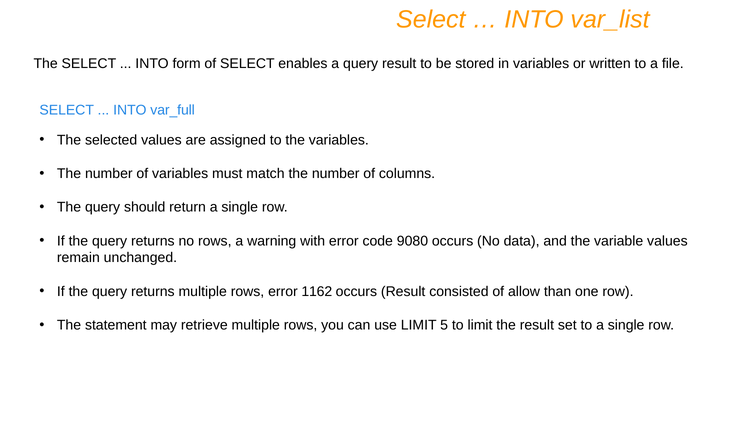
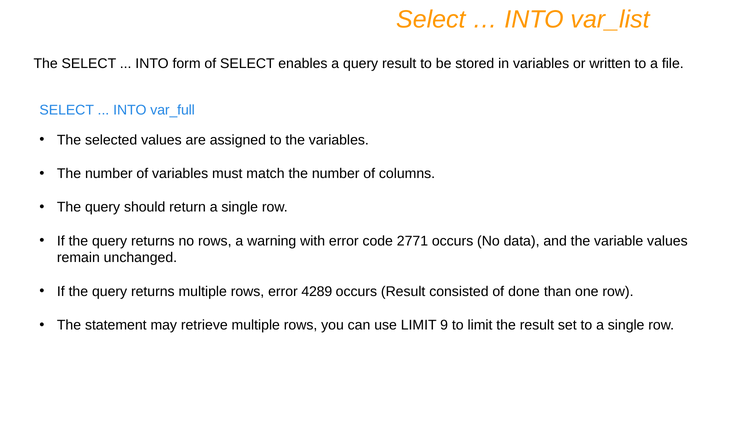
9080: 9080 -> 2771
1162: 1162 -> 4289
allow: allow -> done
5: 5 -> 9
